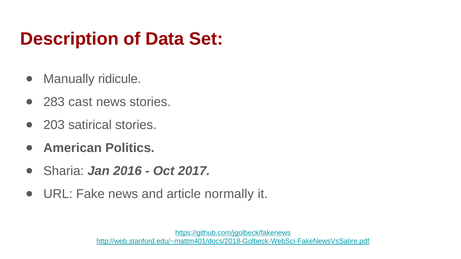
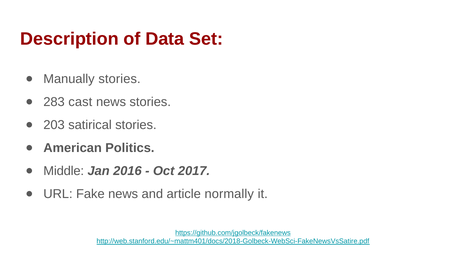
Manually ridicule: ridicule -> stories
Sharia: Sharia -> Middle
